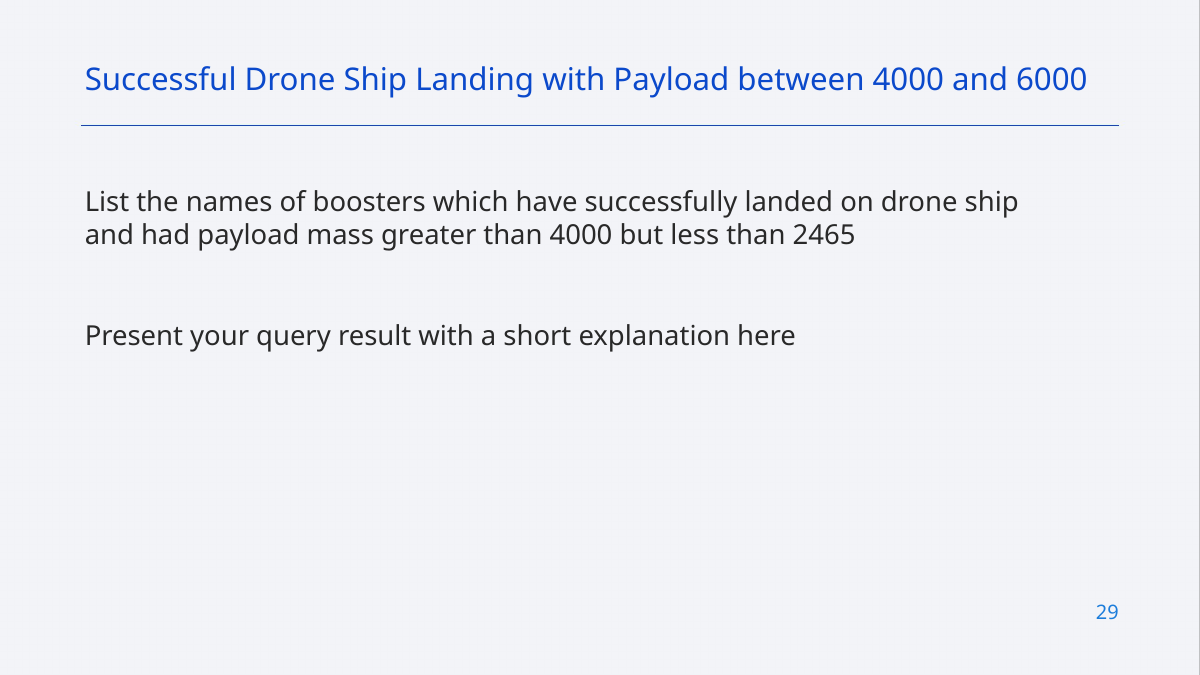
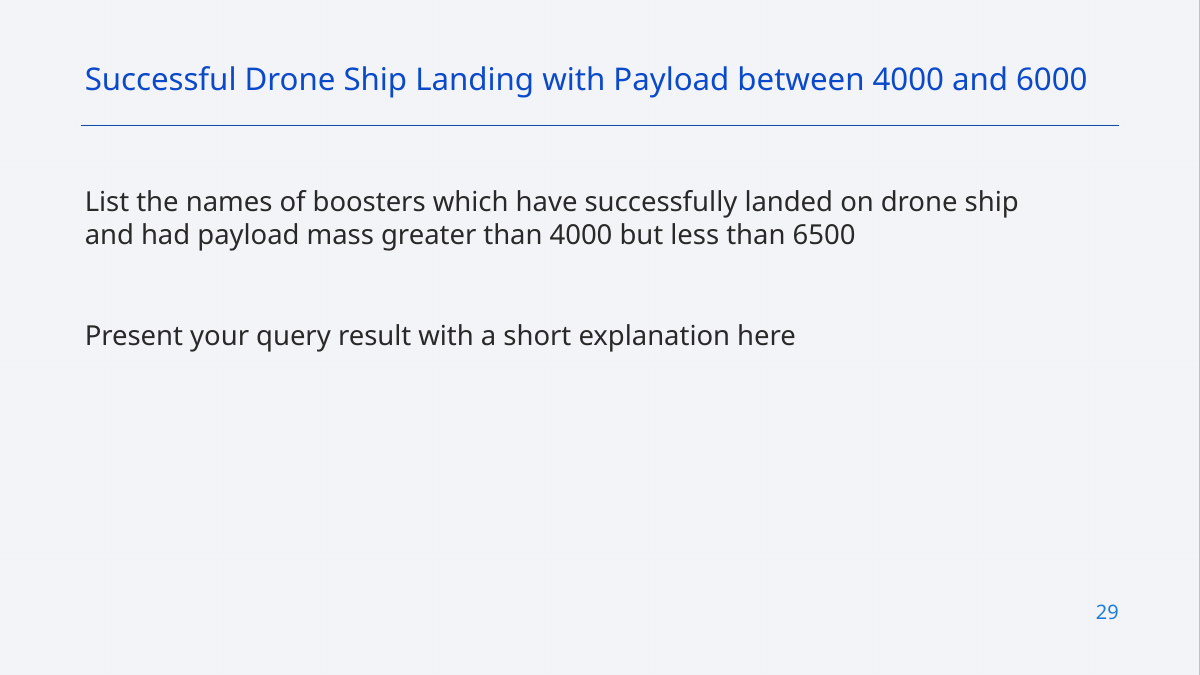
2465: 2465 -> 6500
